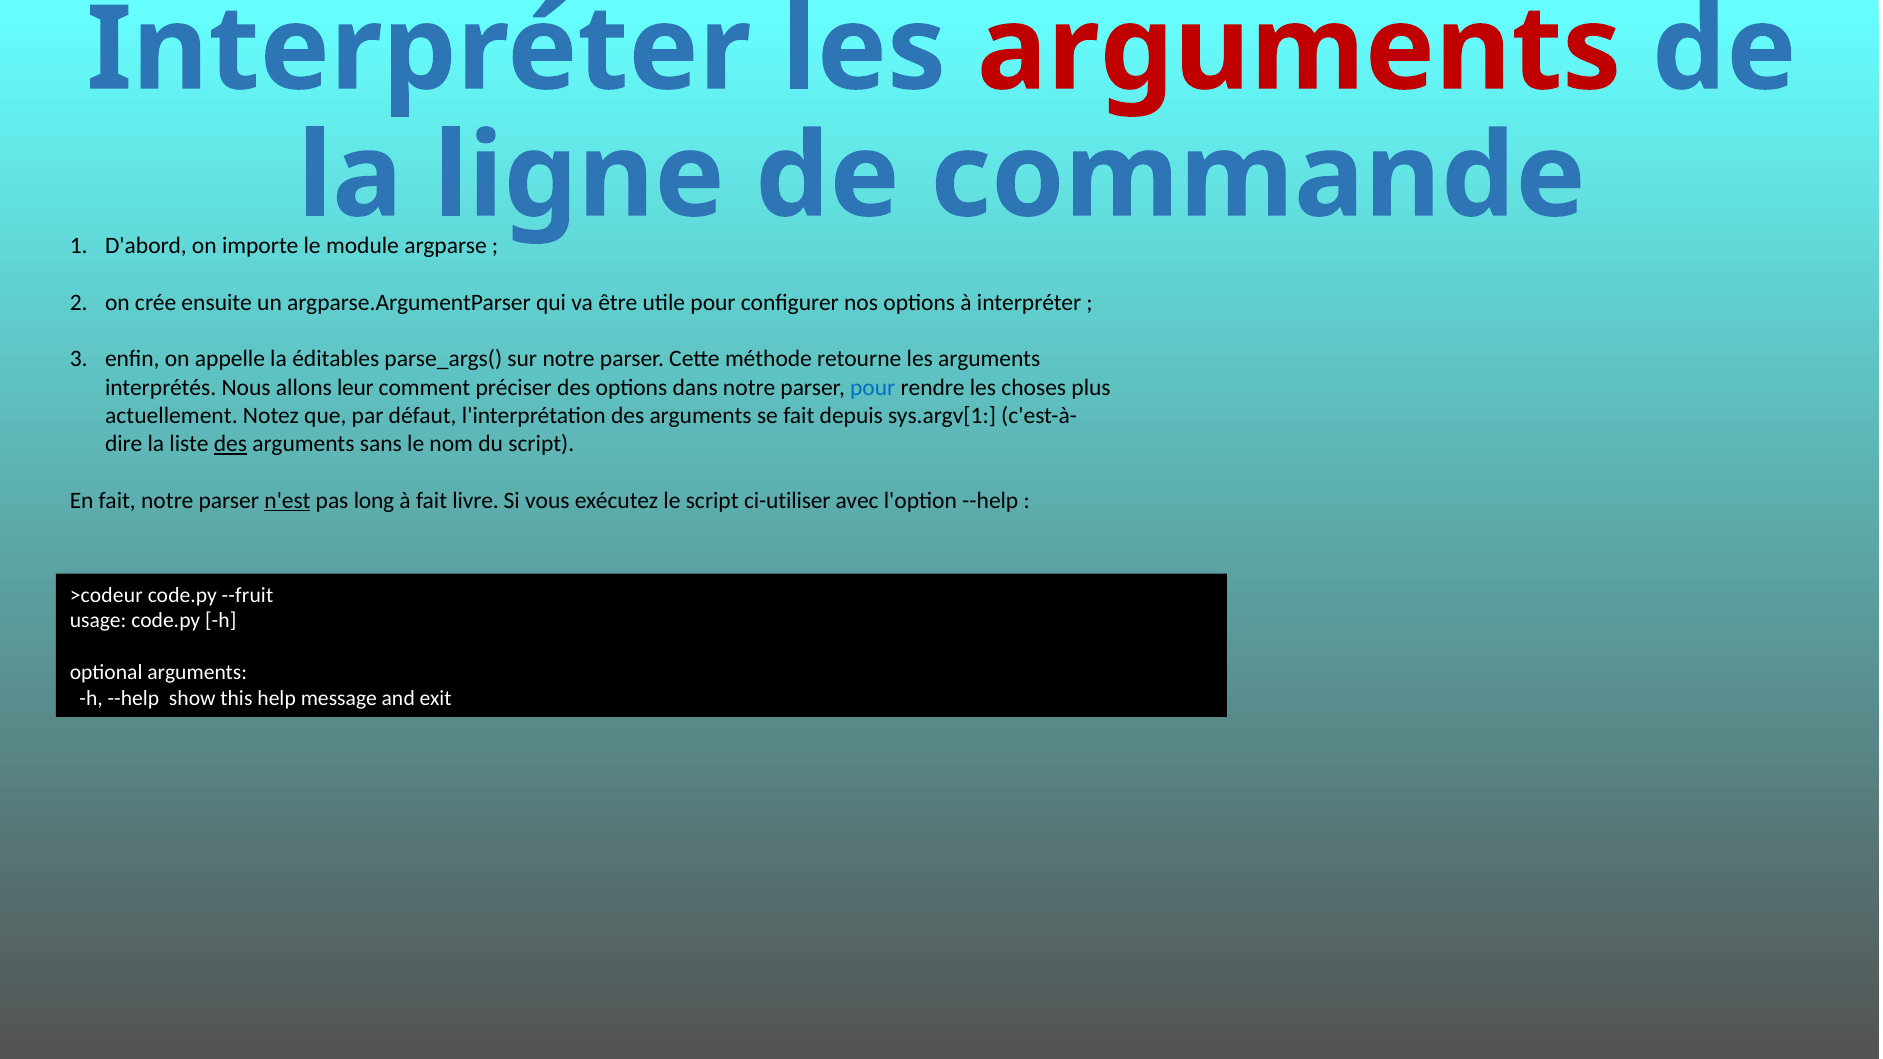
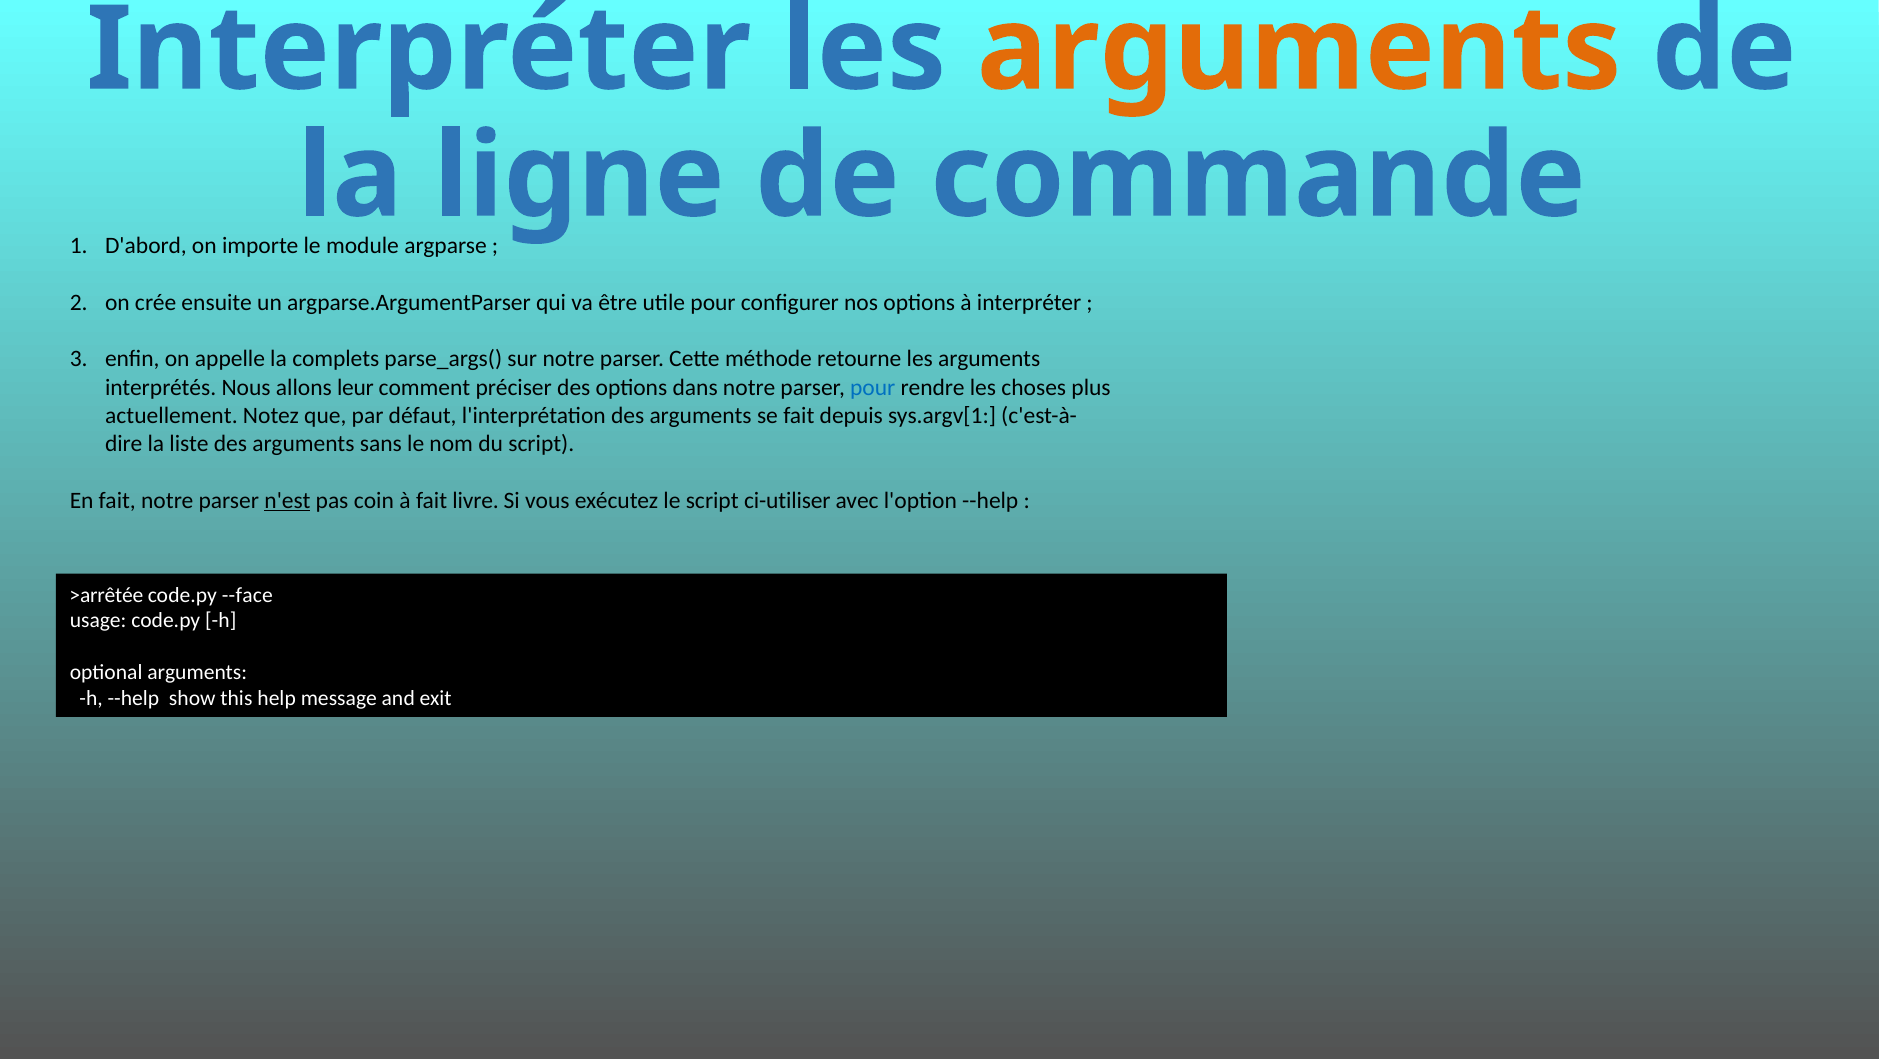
arguments at (1299, 50) colour: red -> orange
éditables: éditables -> complets
des at (230, 444) underline: present -> none
long: long -> coin
>codeur: >codeur -> >arrêtée
--fruit: --fruit -> --face
